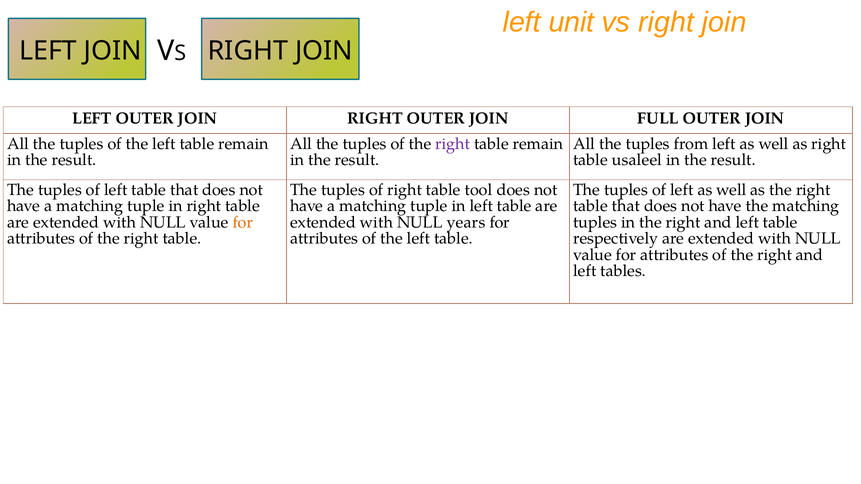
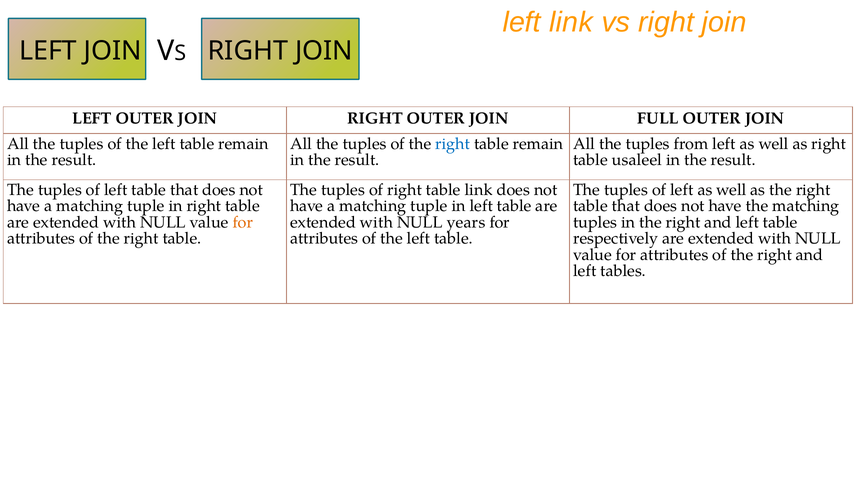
left unit: unit -> link
right at (453, 144) colour: purple -> blue
table tool: tool -> link
